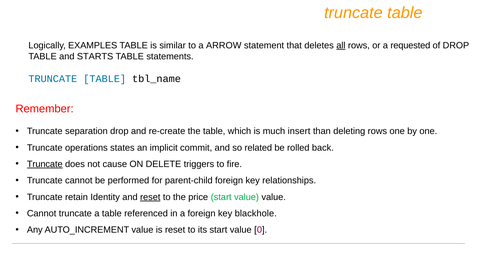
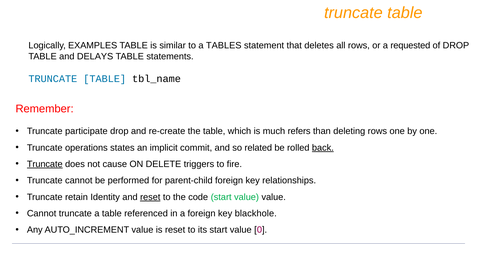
ARROW: ARROW -> TABLES
all underline: present -> none
STARTS: STARTS -> DELAYS
separation: separation -> participate
insert: insert -> refers
back underline: none -> present
price: price -> code
